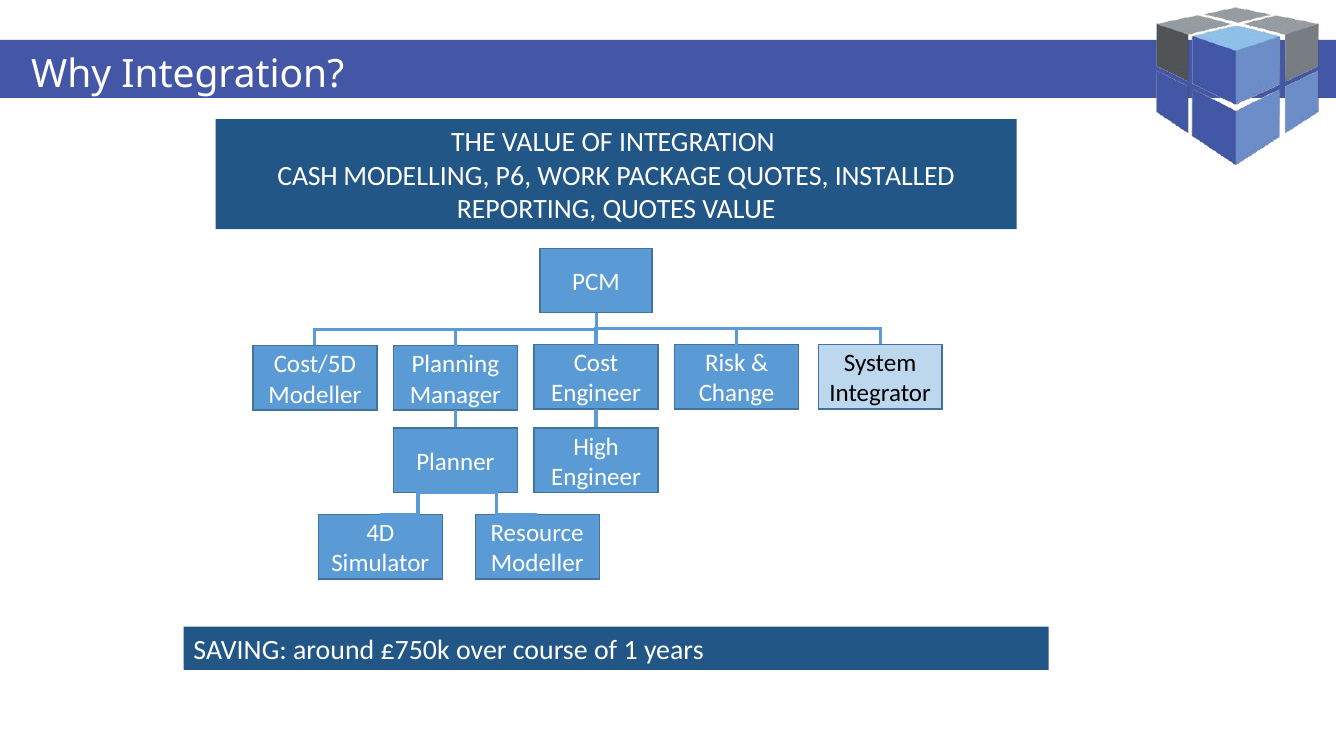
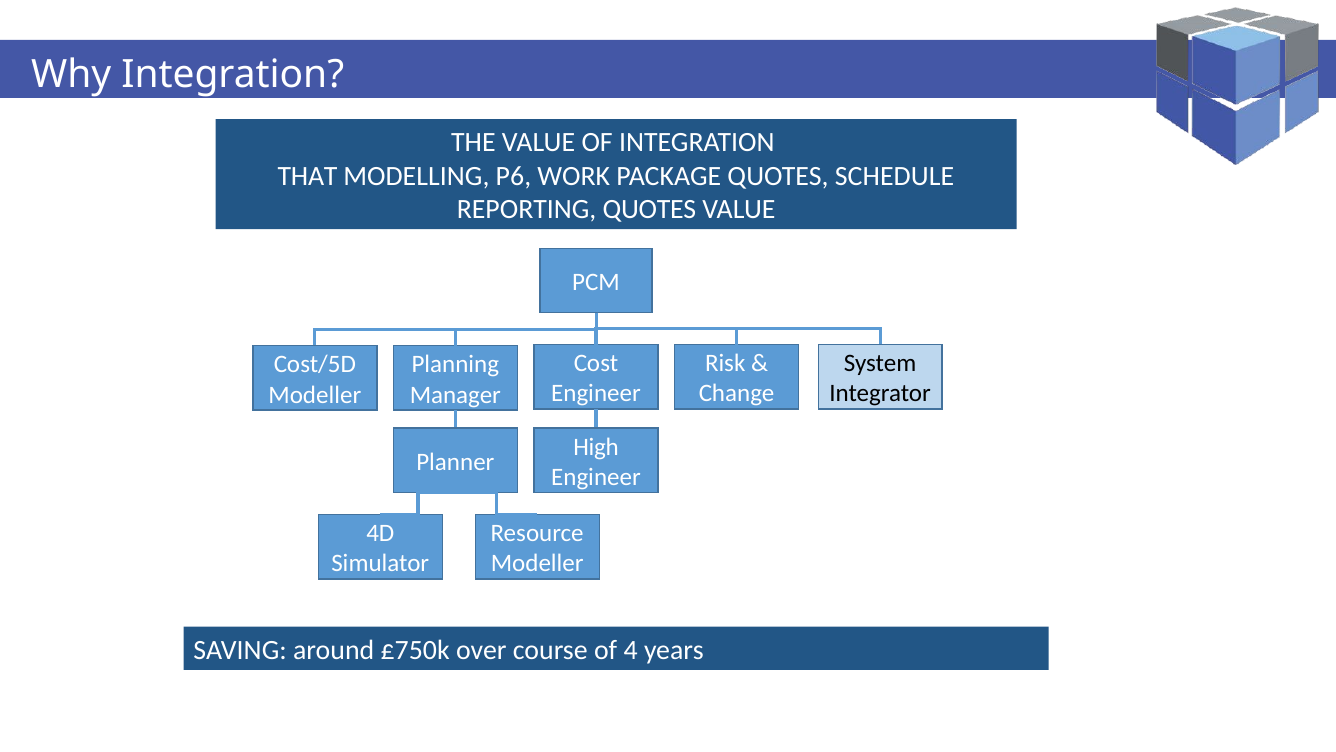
CASH: CASH -> THAT
INSTALLED: INSTALLED -> SCHEDULE
1: 1 -> 4
